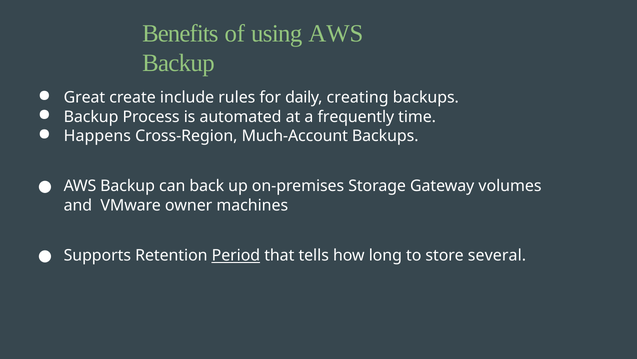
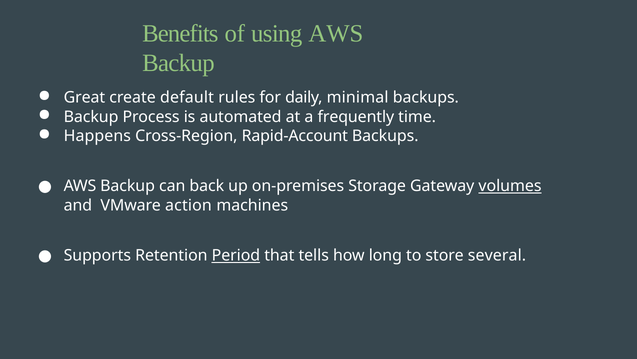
include: include -> default
creating: creating -> minimal
Much-Account: Much-Account -> Rapid-Account
volumes underline: none -> present
owner: owner -> action
